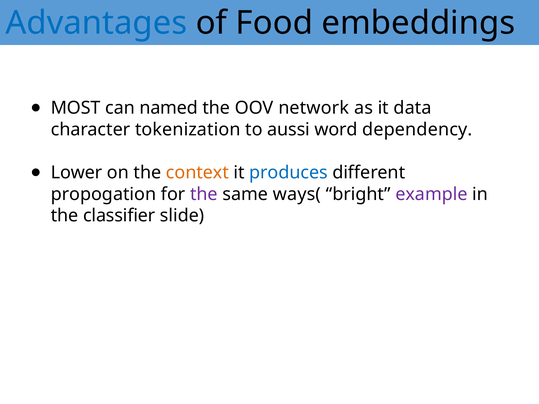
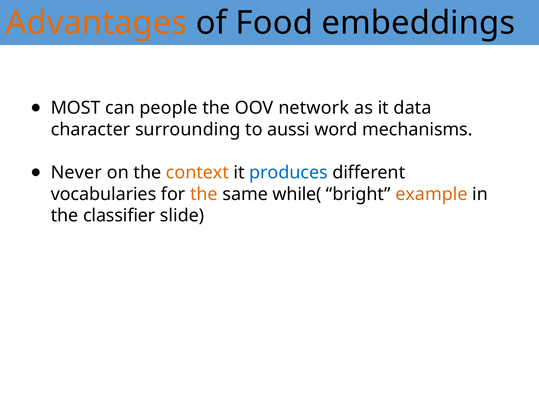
Advantages colour: blue -> orange
named: named -> people
tokenization: tokenization -> surrounding
dependency: dependency -> mechanisms
Lower: Lower -> Never
propogation: propogation -> vocabularies
the at (204, 194) colour: purple -> orange
ways(: ways( -> while(
example colour: purple -> orange
